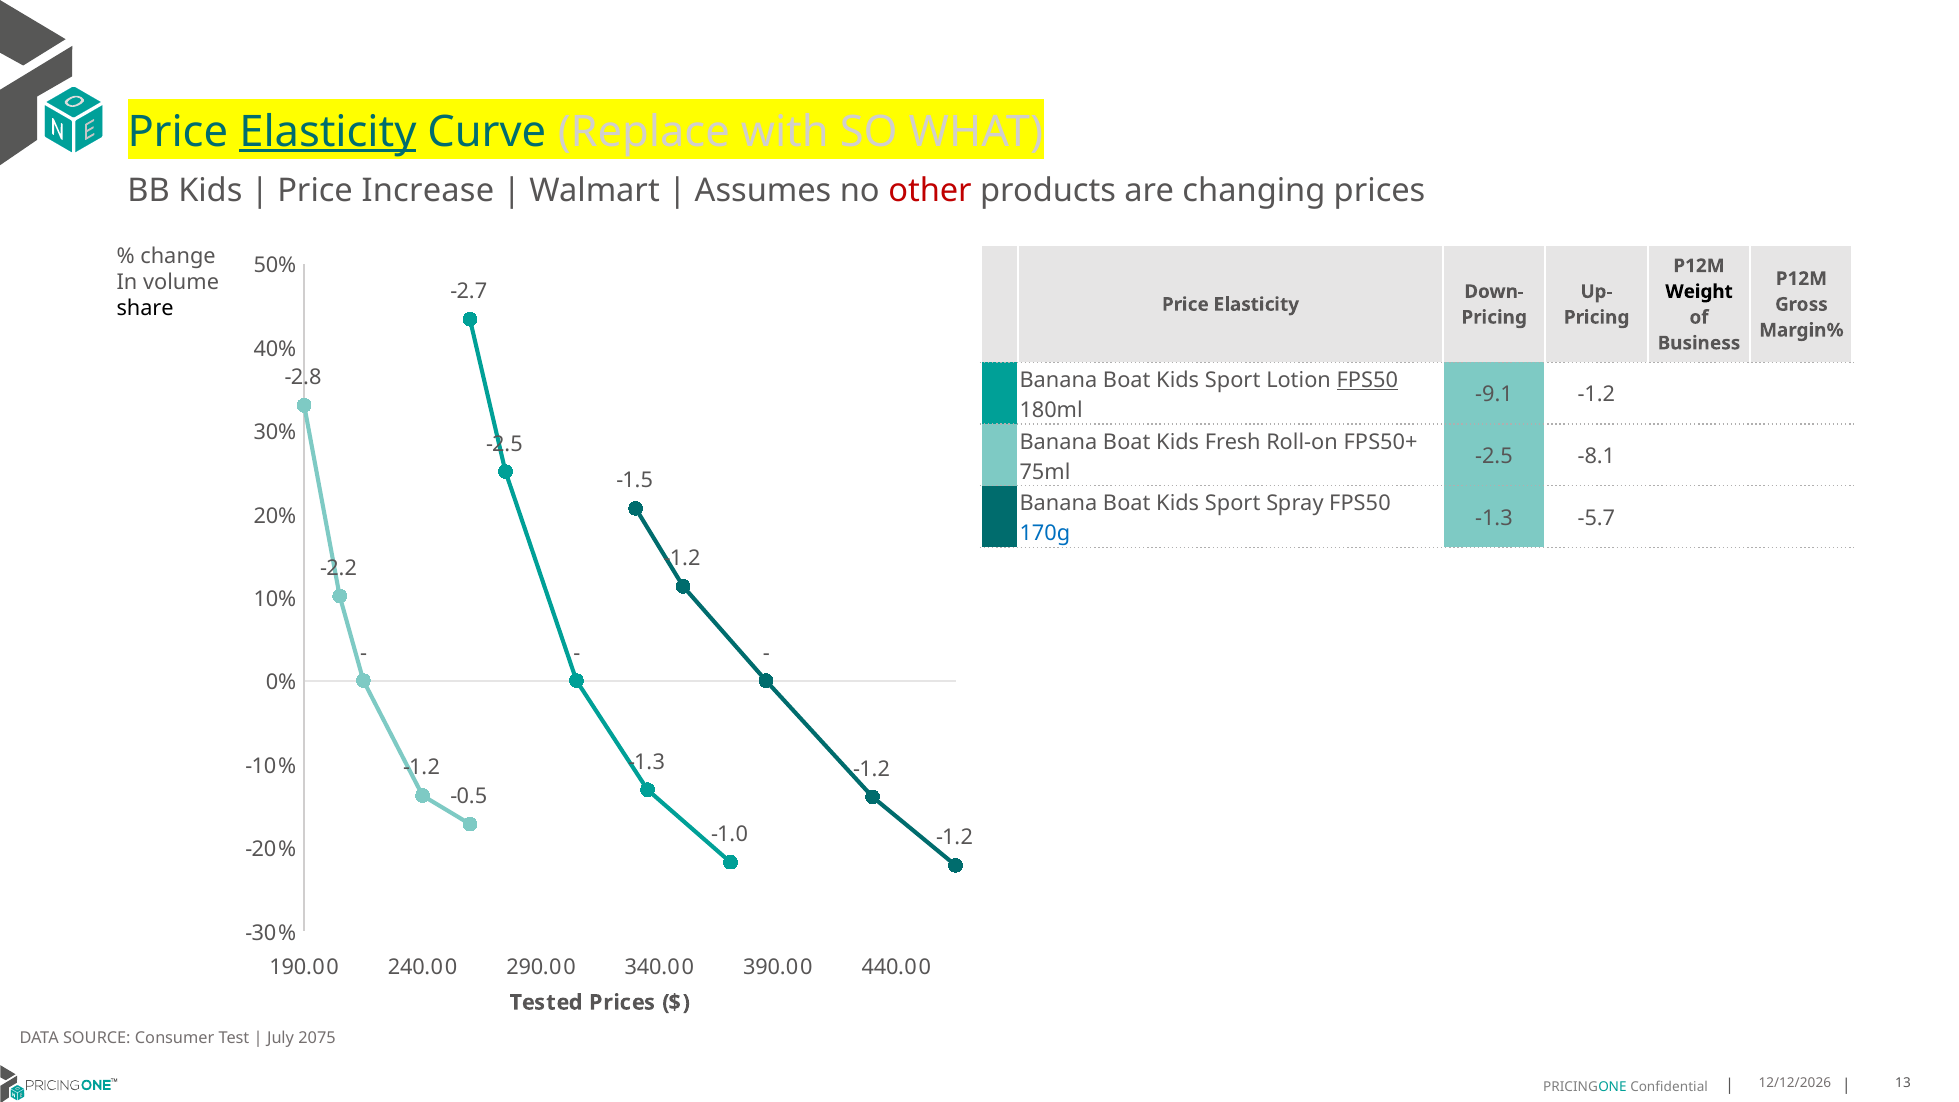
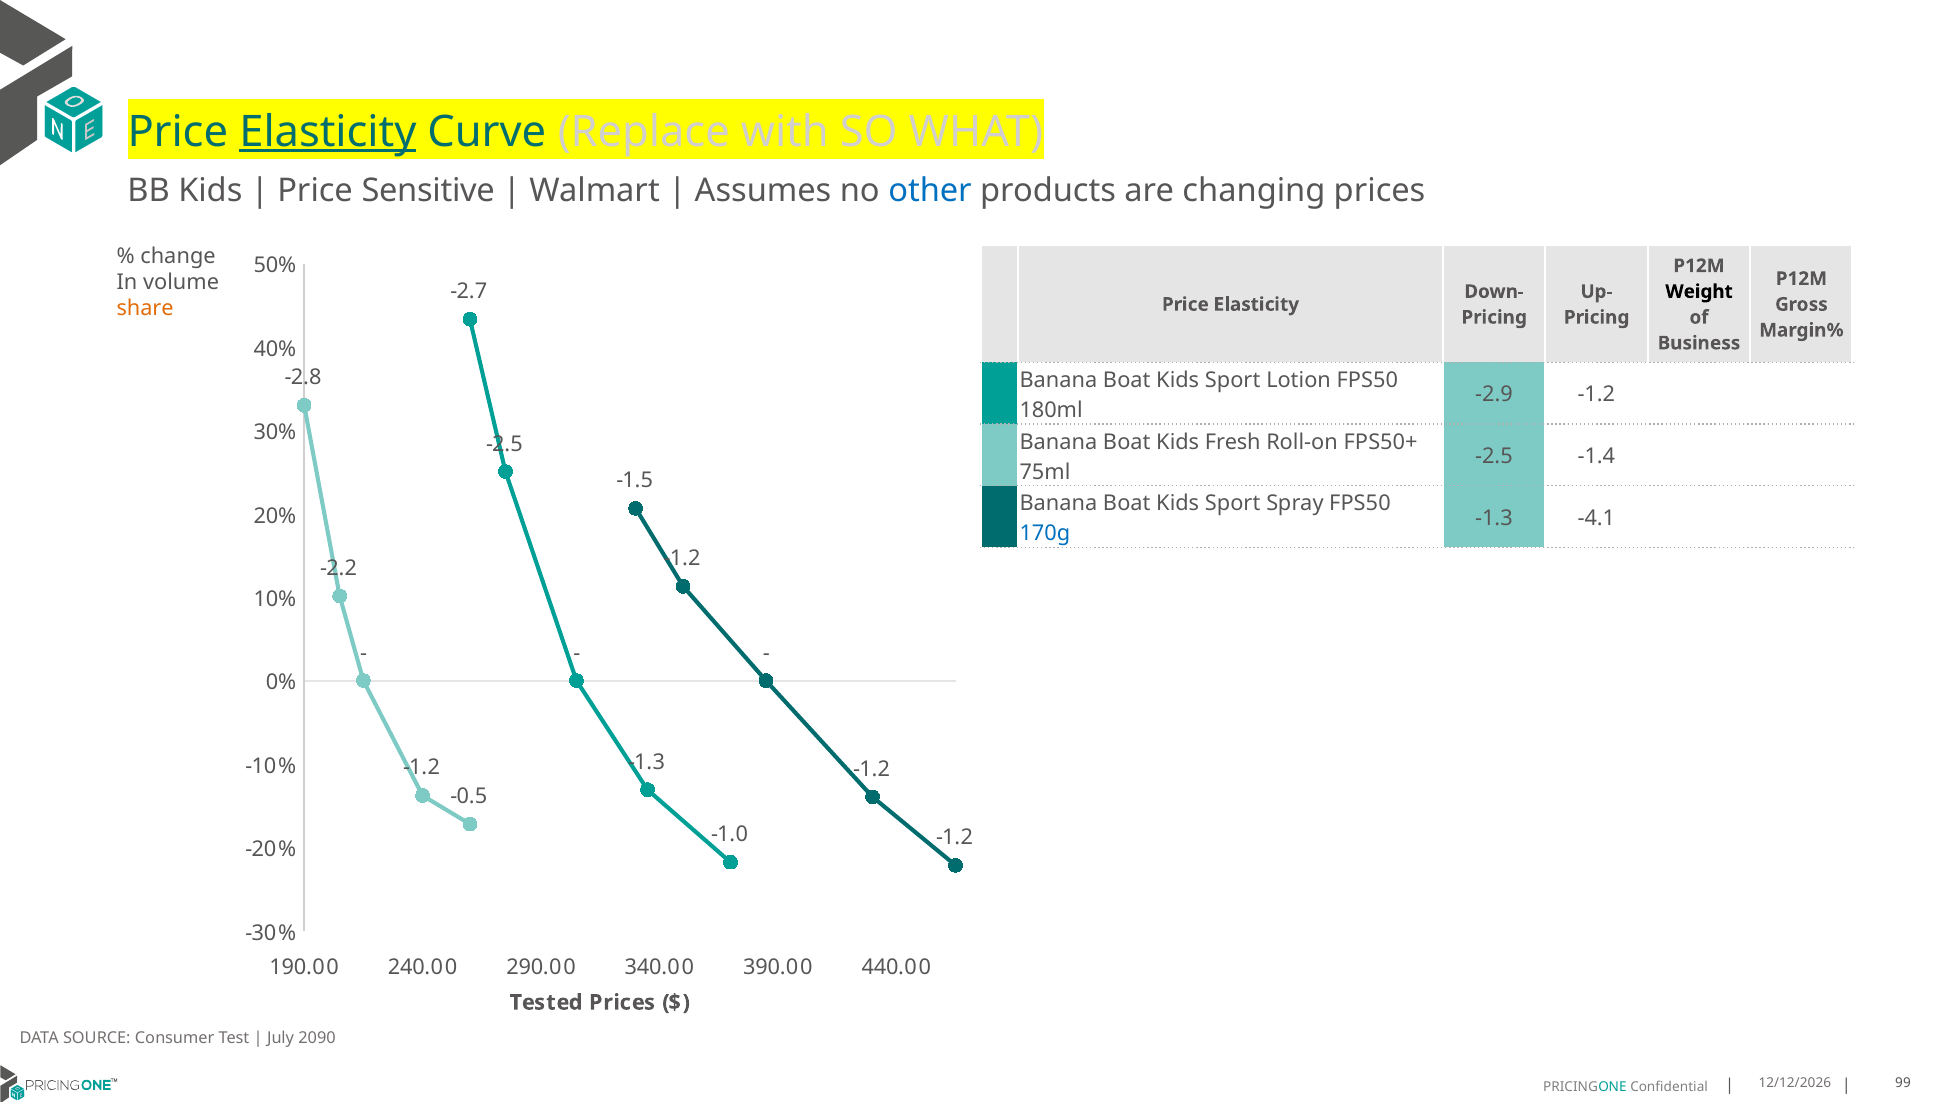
Increase: Increase -> Sensitive
other colour: red -> blue
share colour: black -> orange
FPS50 at (1367, 380) underline: present -> none
-9.1: -9.1 -> -2.9
-8.1: -8.1 -> -1.4
-5.7: -5.7 -> -4.1
2075: 2075 -> 2090
13: 13 -> 99
